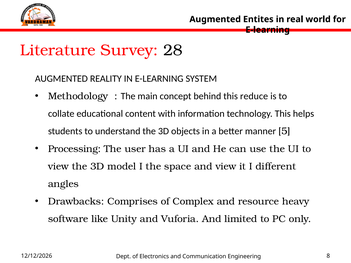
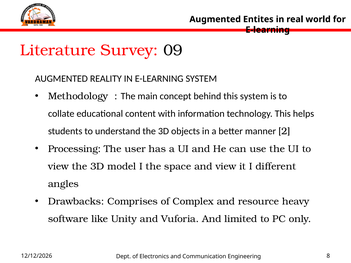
28: 28 -> 09
this reduce: reduce -> system
5: 5 -> 2
